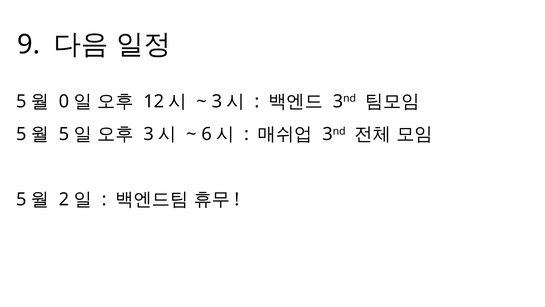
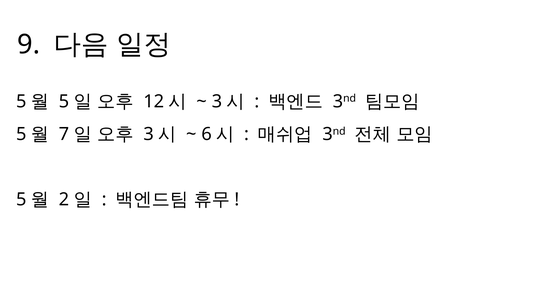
0 at (64, 101): 0 -> 5
5 at (64, 134): 5 -> 7
